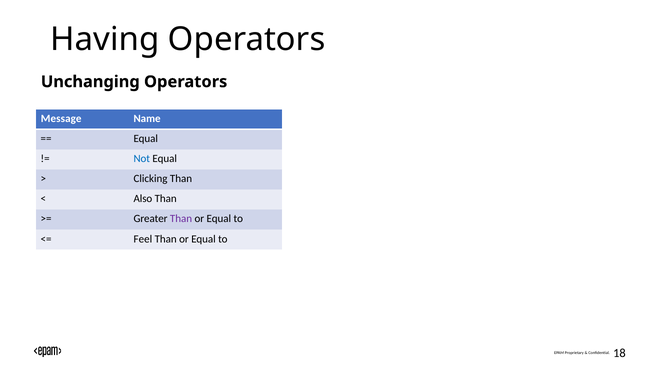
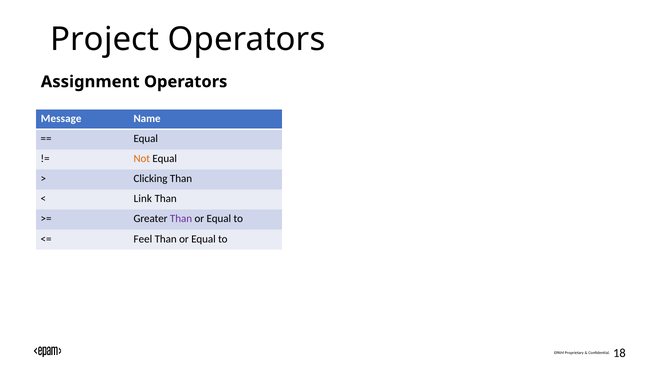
Having: Having -> Project
Unchanging: Unchanging -> Assignment
Not colour: blue -> orange
Also: Also -> Link
